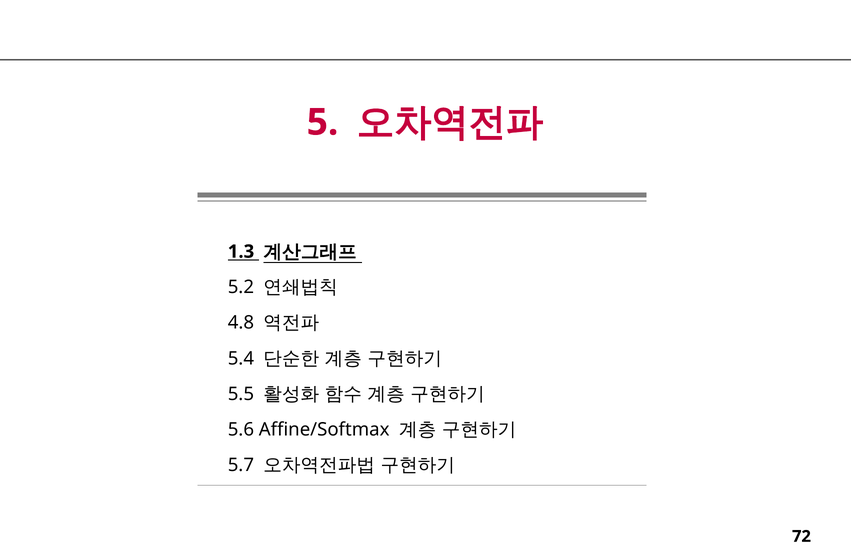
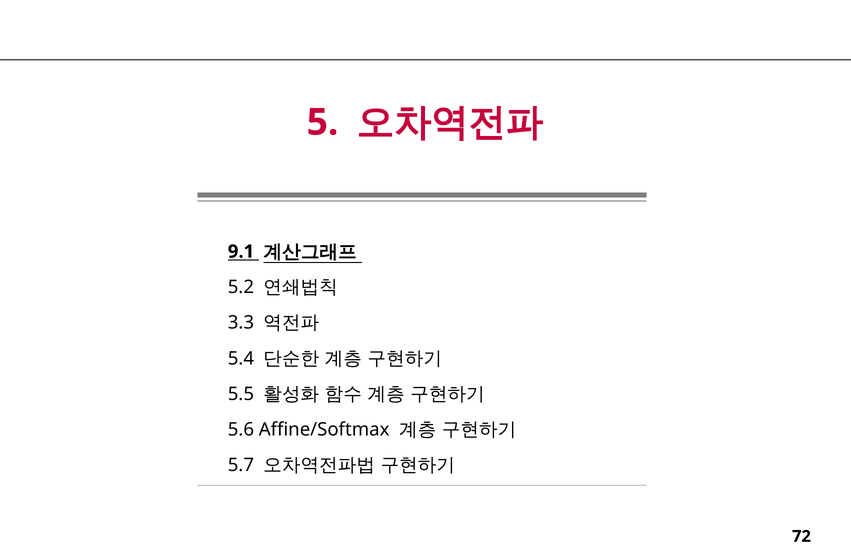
1.3: 1.3 -> 9.1
4.8: 4.8 -> 3.3
